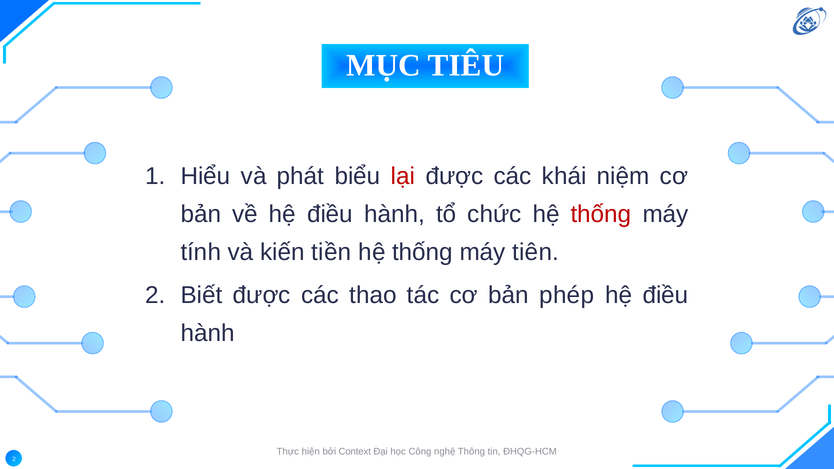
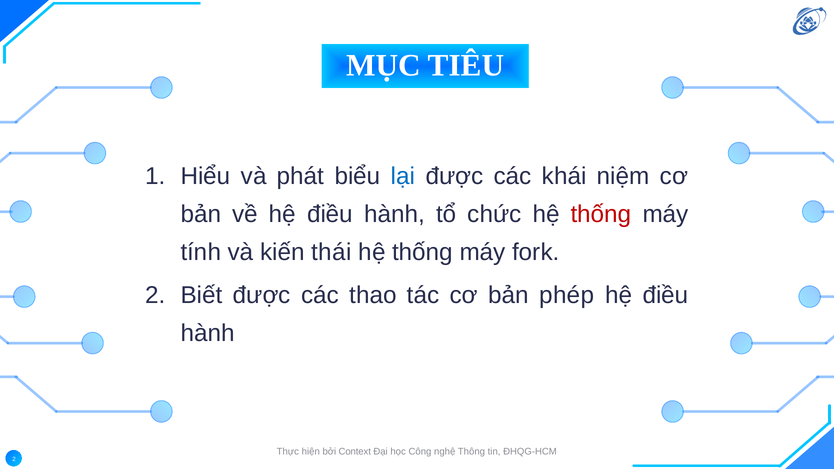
lại colour: red -> blue
tiền: tiền -> thái
tiên: tiên -> fork
